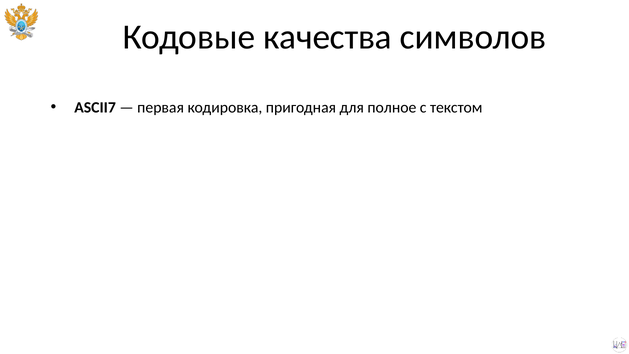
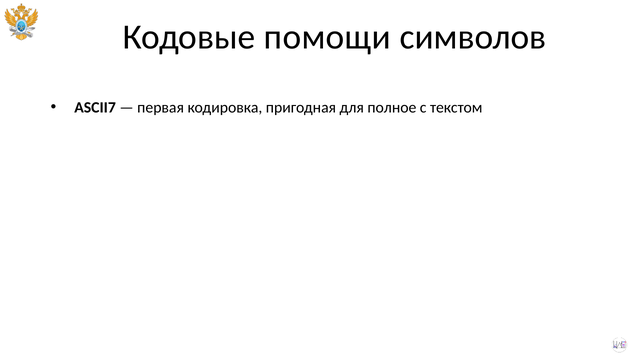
качества: качества -> помощи
